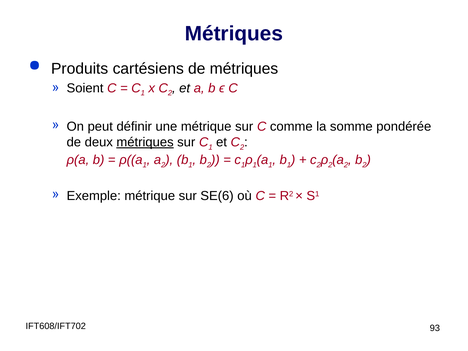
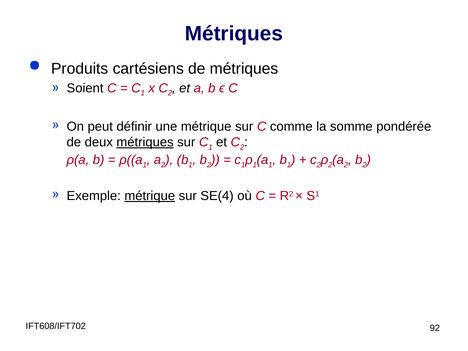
métrique at (150, 196) underline: none -> present
SE(6: SE(6 -> SE(4
93: 93 -> 92
